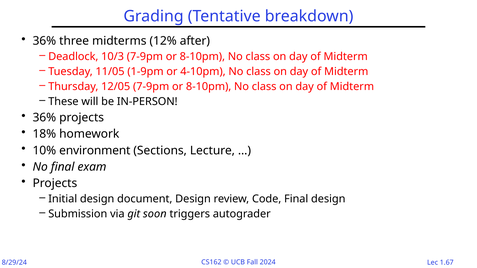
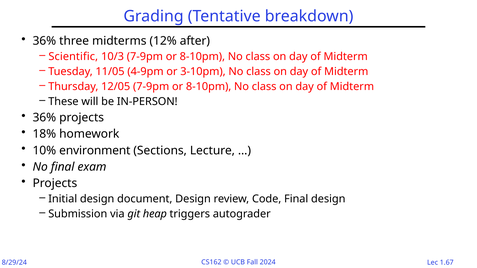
Deadlock: Deadlock -> Scientific
1-9pm: 1-9pm -> 4-9pm
4-10pm: 4-10pm -> 3-10pm
soon: soon -> heap
